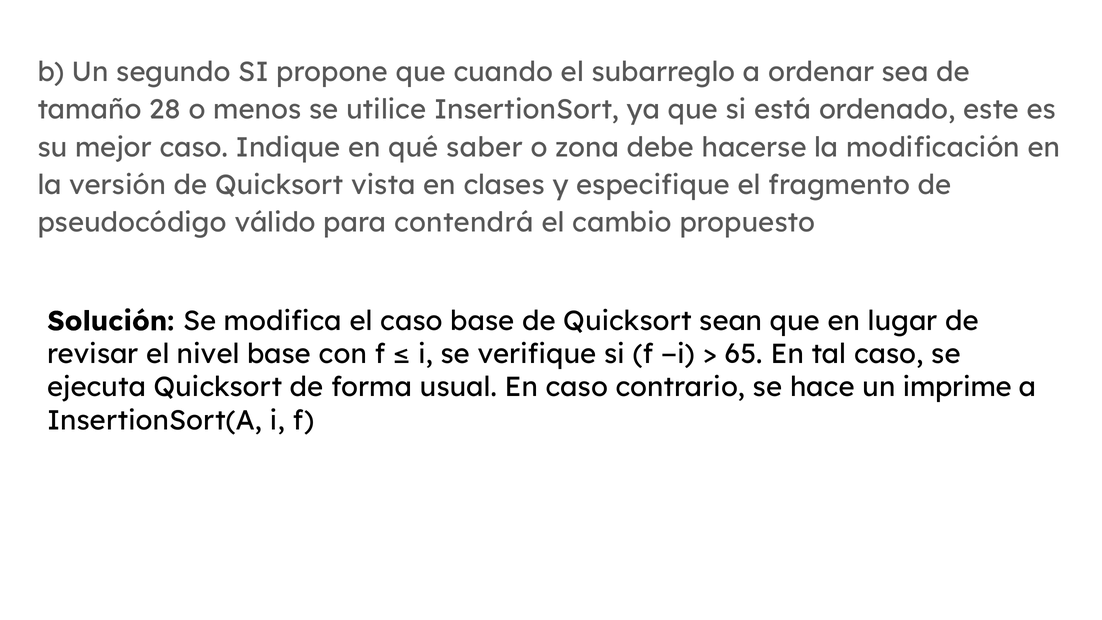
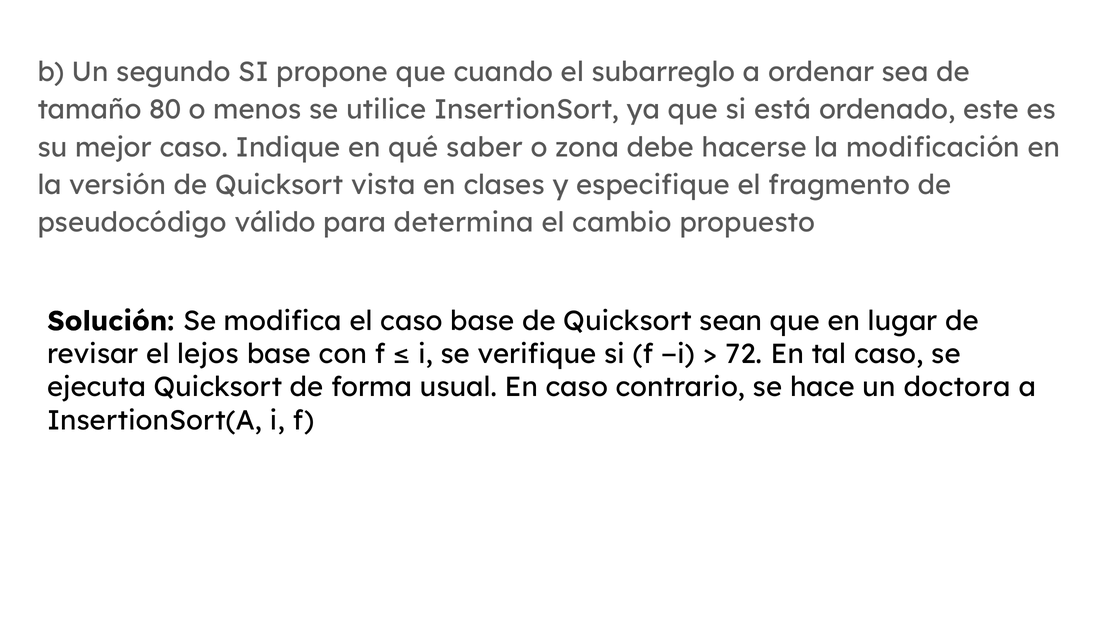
28: 28 -> 80
contendrá: contendrá -> determina
nivel: nivel -> lejos
65: 65 -> 72
imprime: imprime -> doctora
